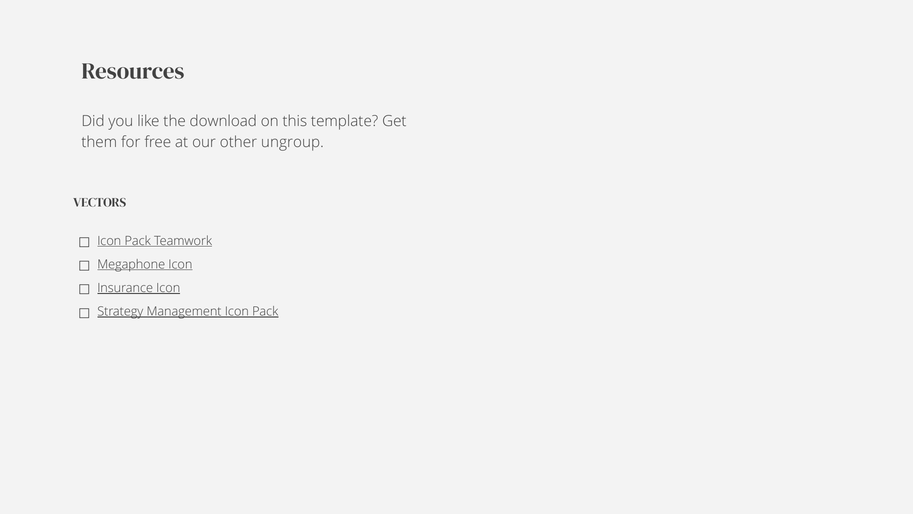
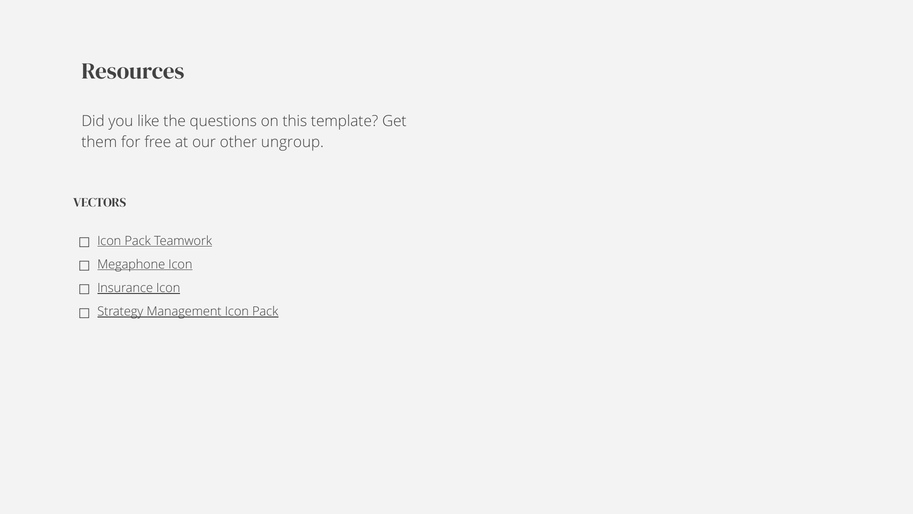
download: download -> questions
